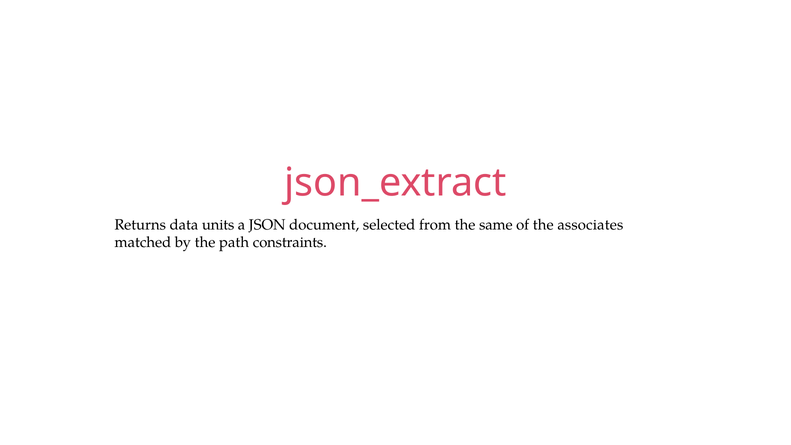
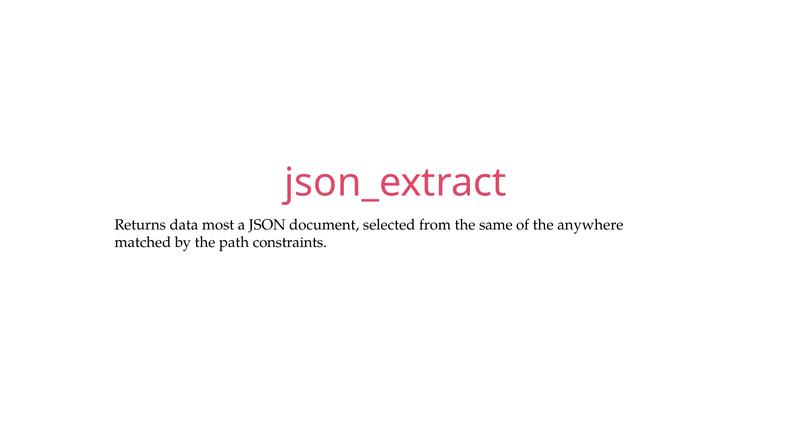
units: units -> most
associates: associates -> anywhere
